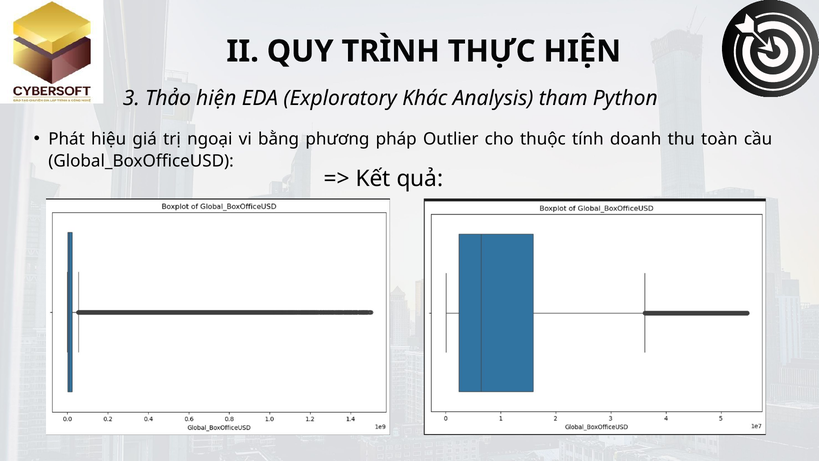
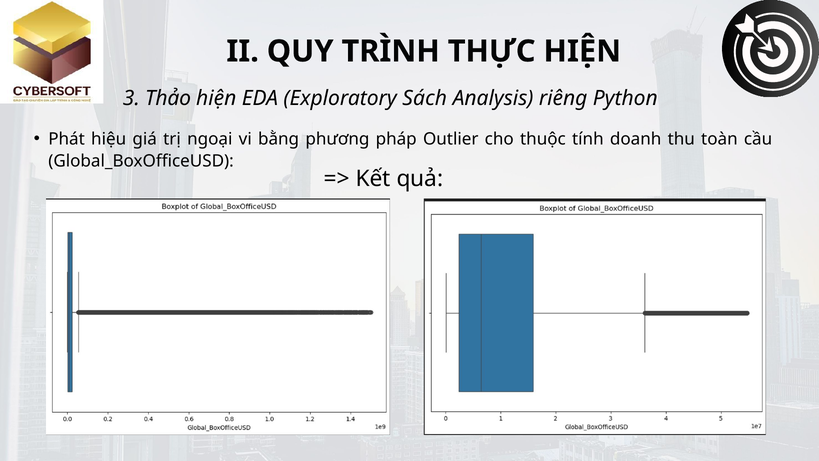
Khác: Khác -> Sách
tham: tham -> riêng
